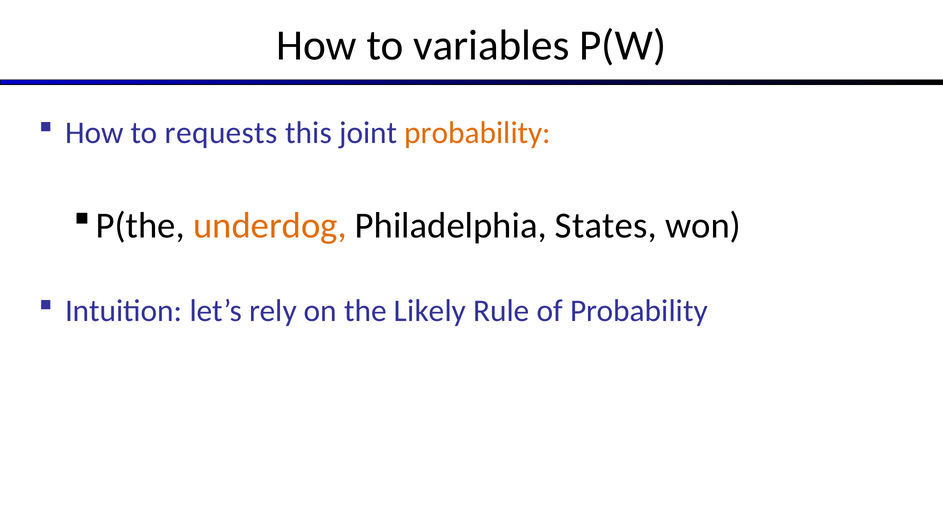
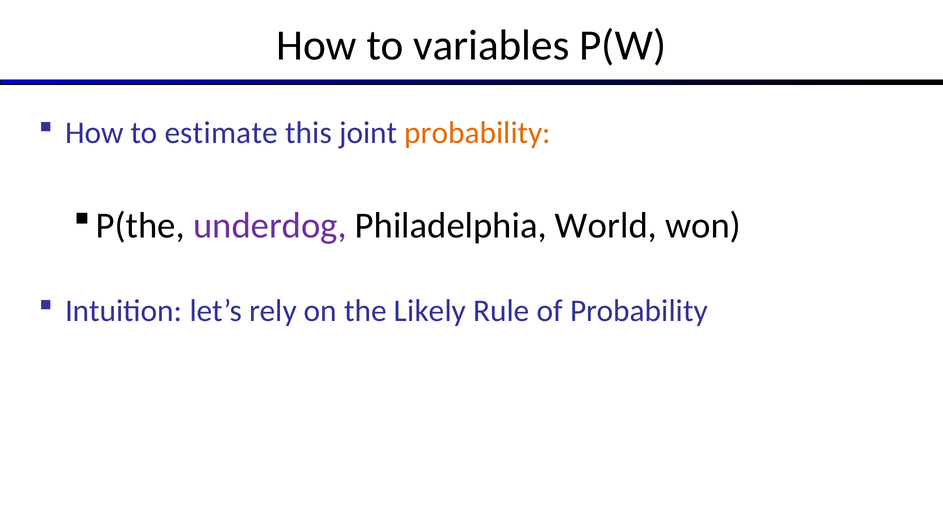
requests: requests -> estimate
underdog colour: orange -> purple
States: States -> World
